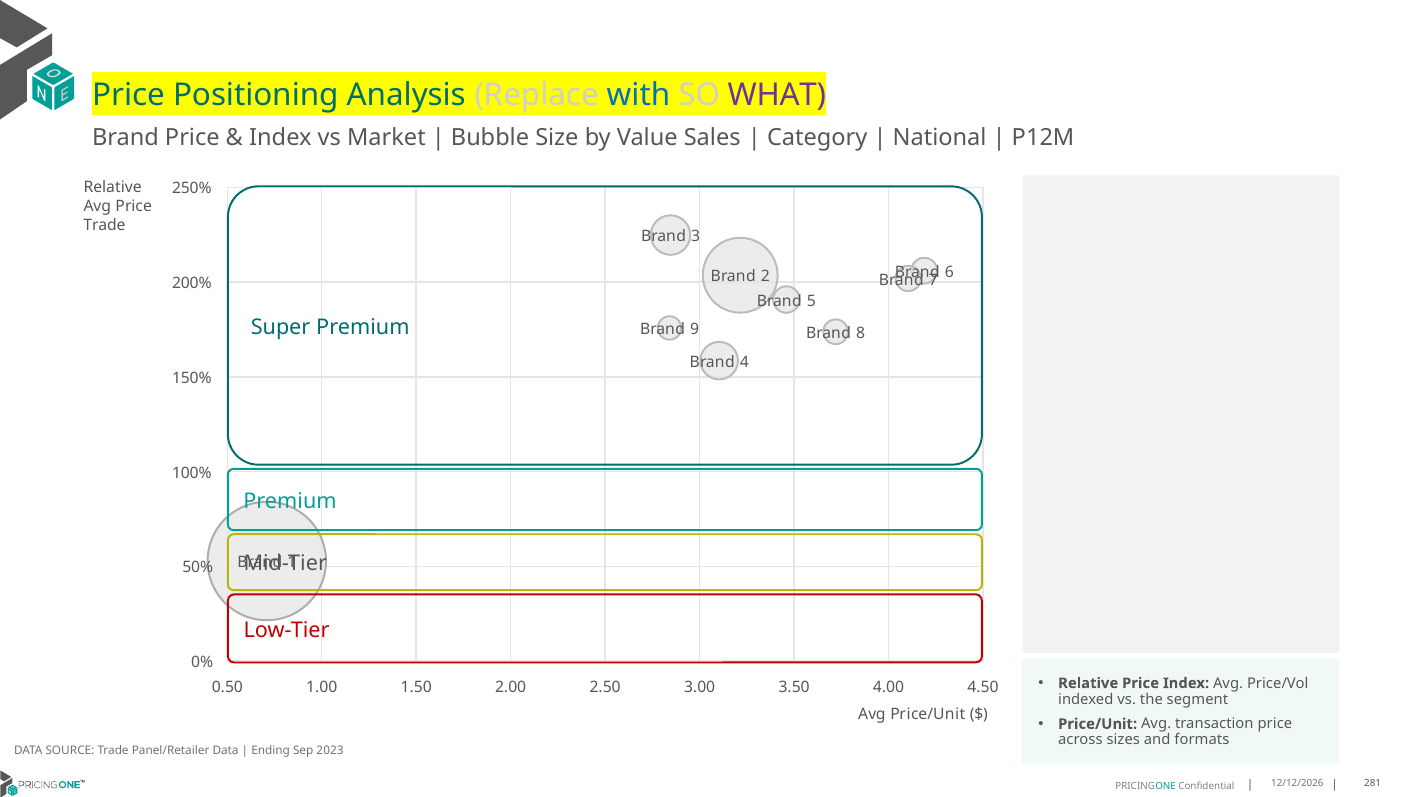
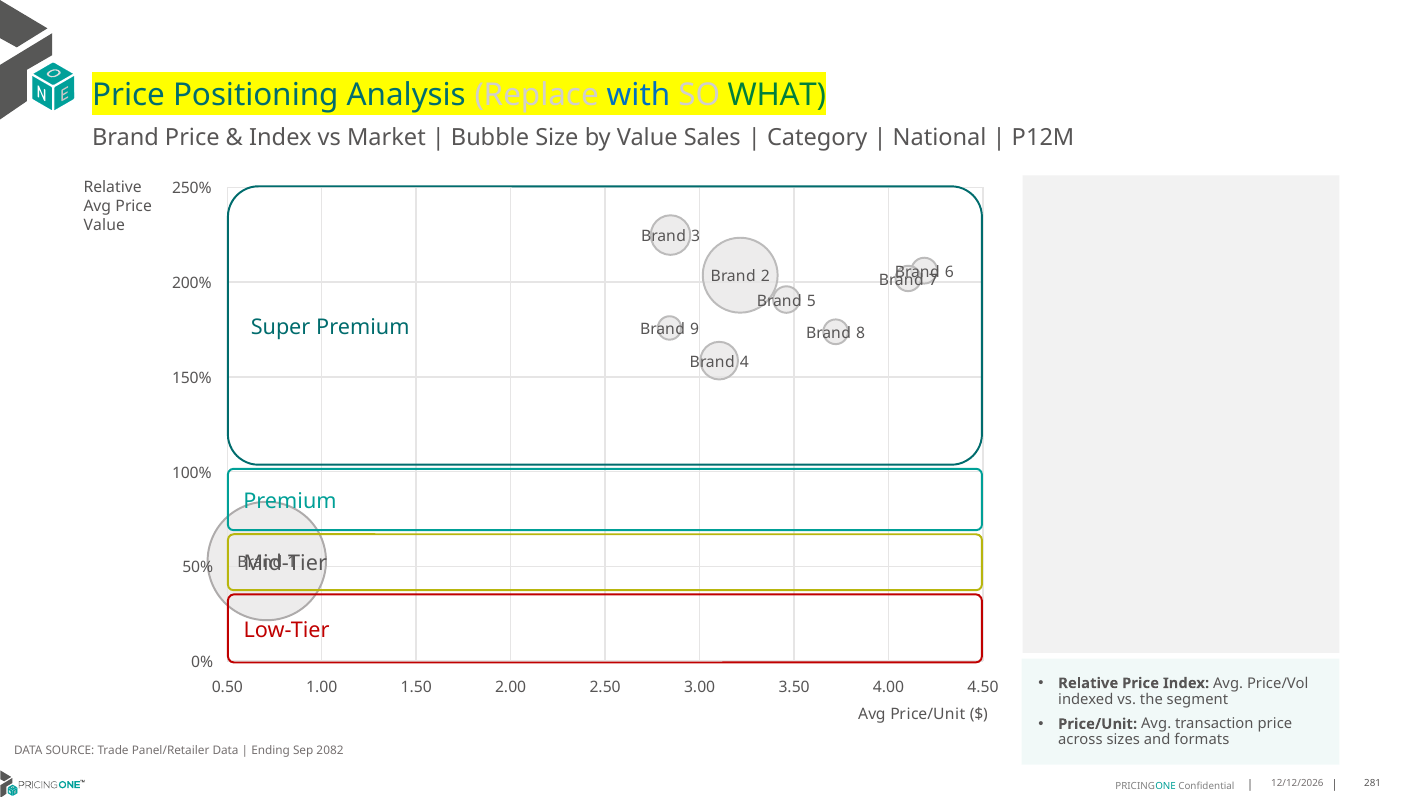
WHAT colour: purple -> green
Trade at (104, 225): Trade -> Value
2023: 2023 -> 2082
